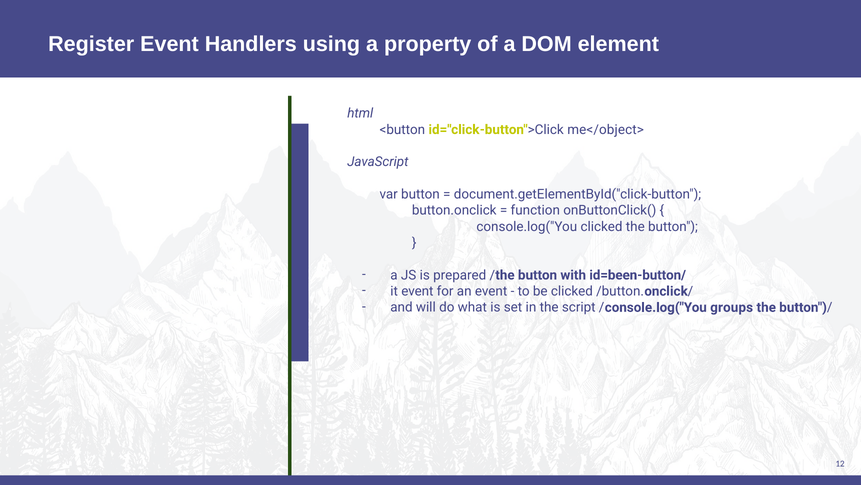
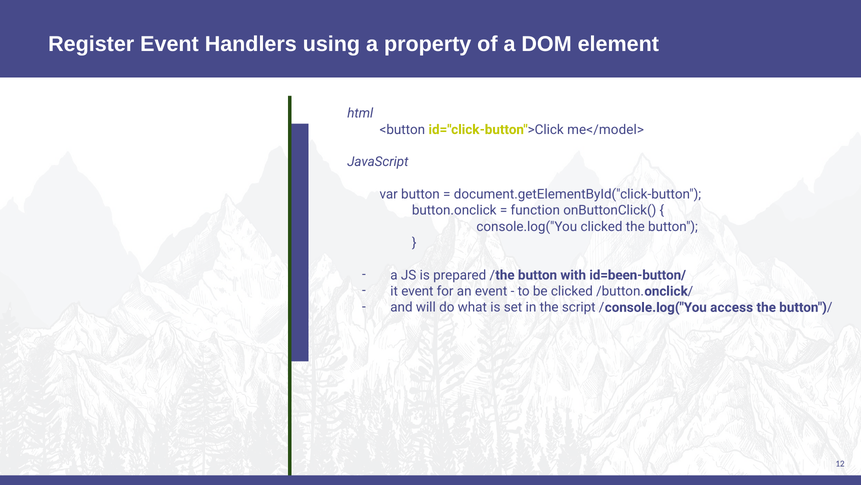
me</object>: me</object> -> me</model>
groups: groups -> access
